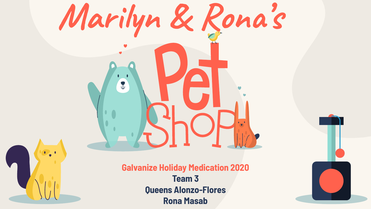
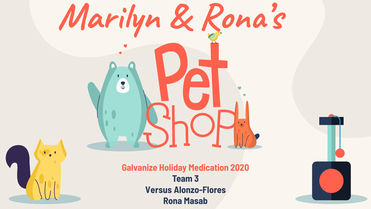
Queens: Queens -> Versus
